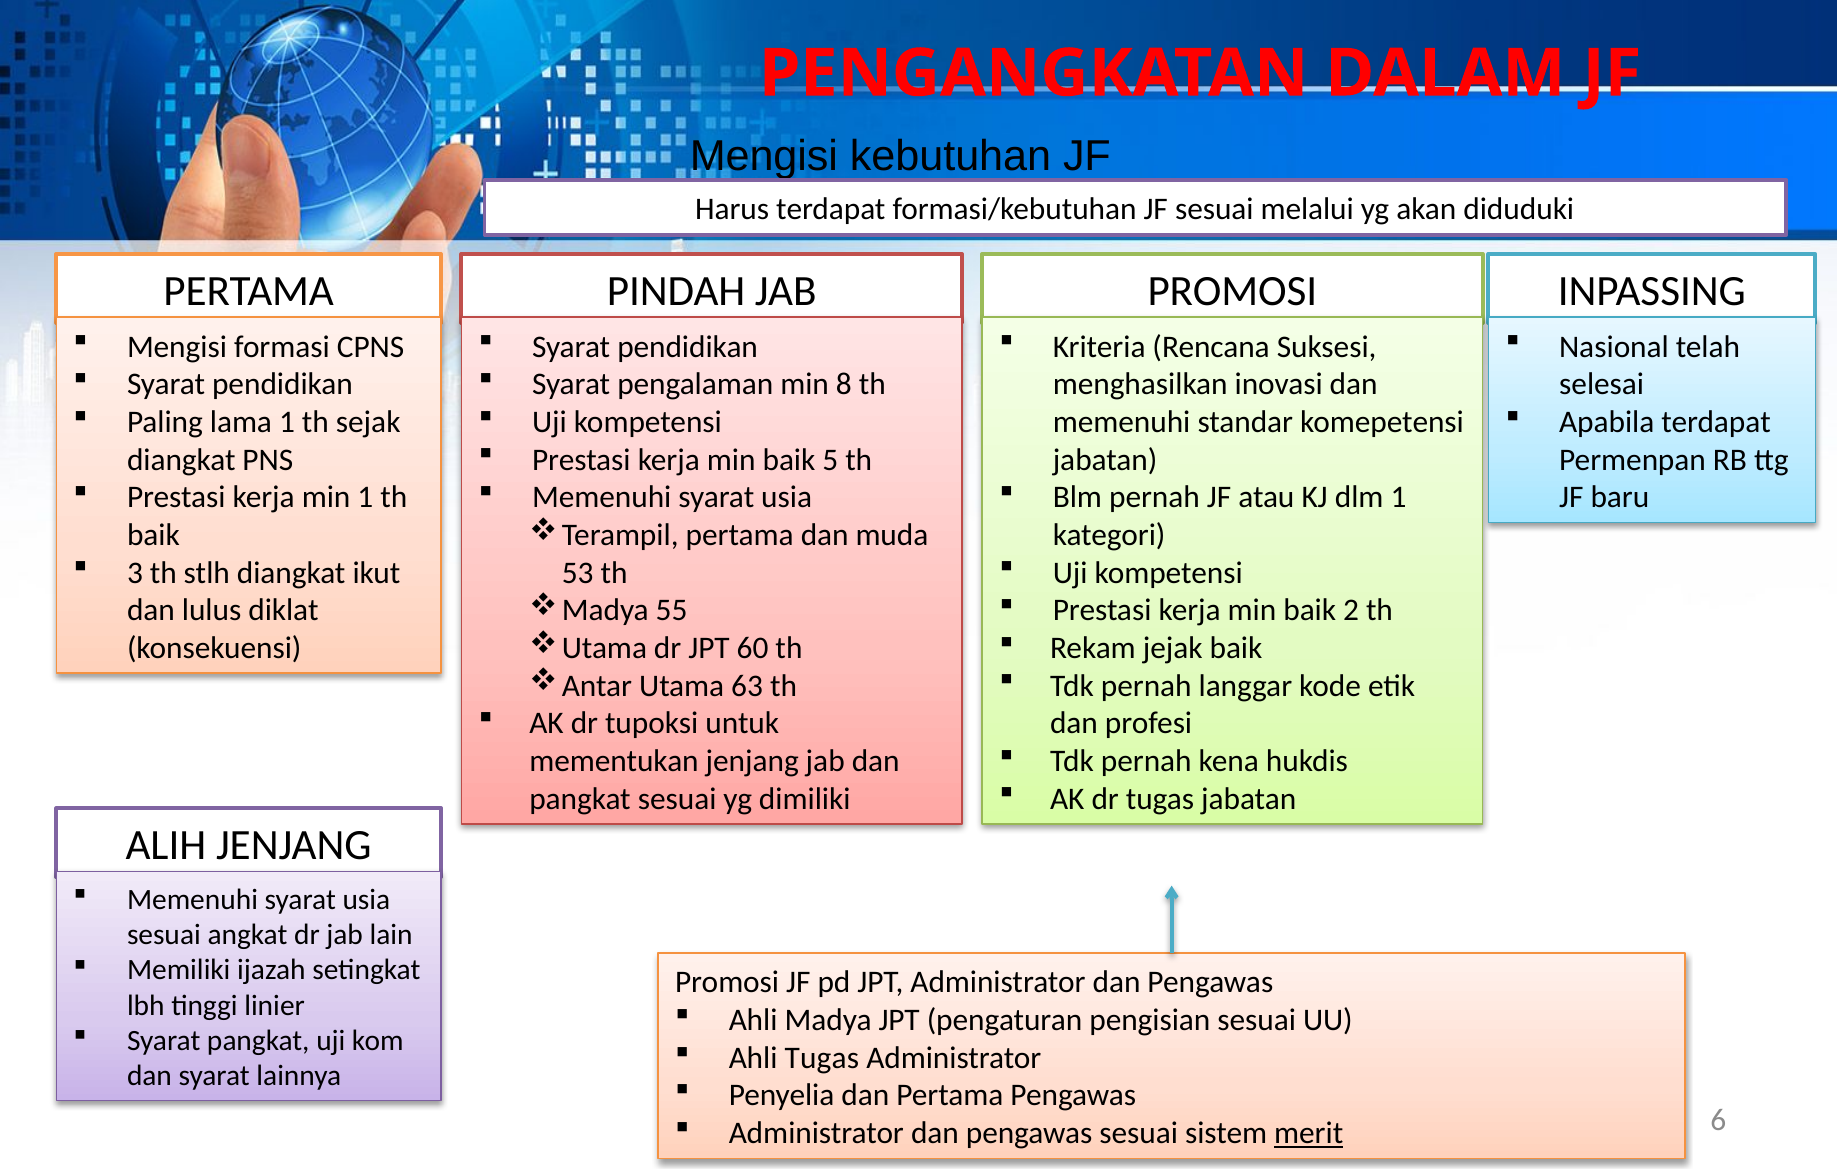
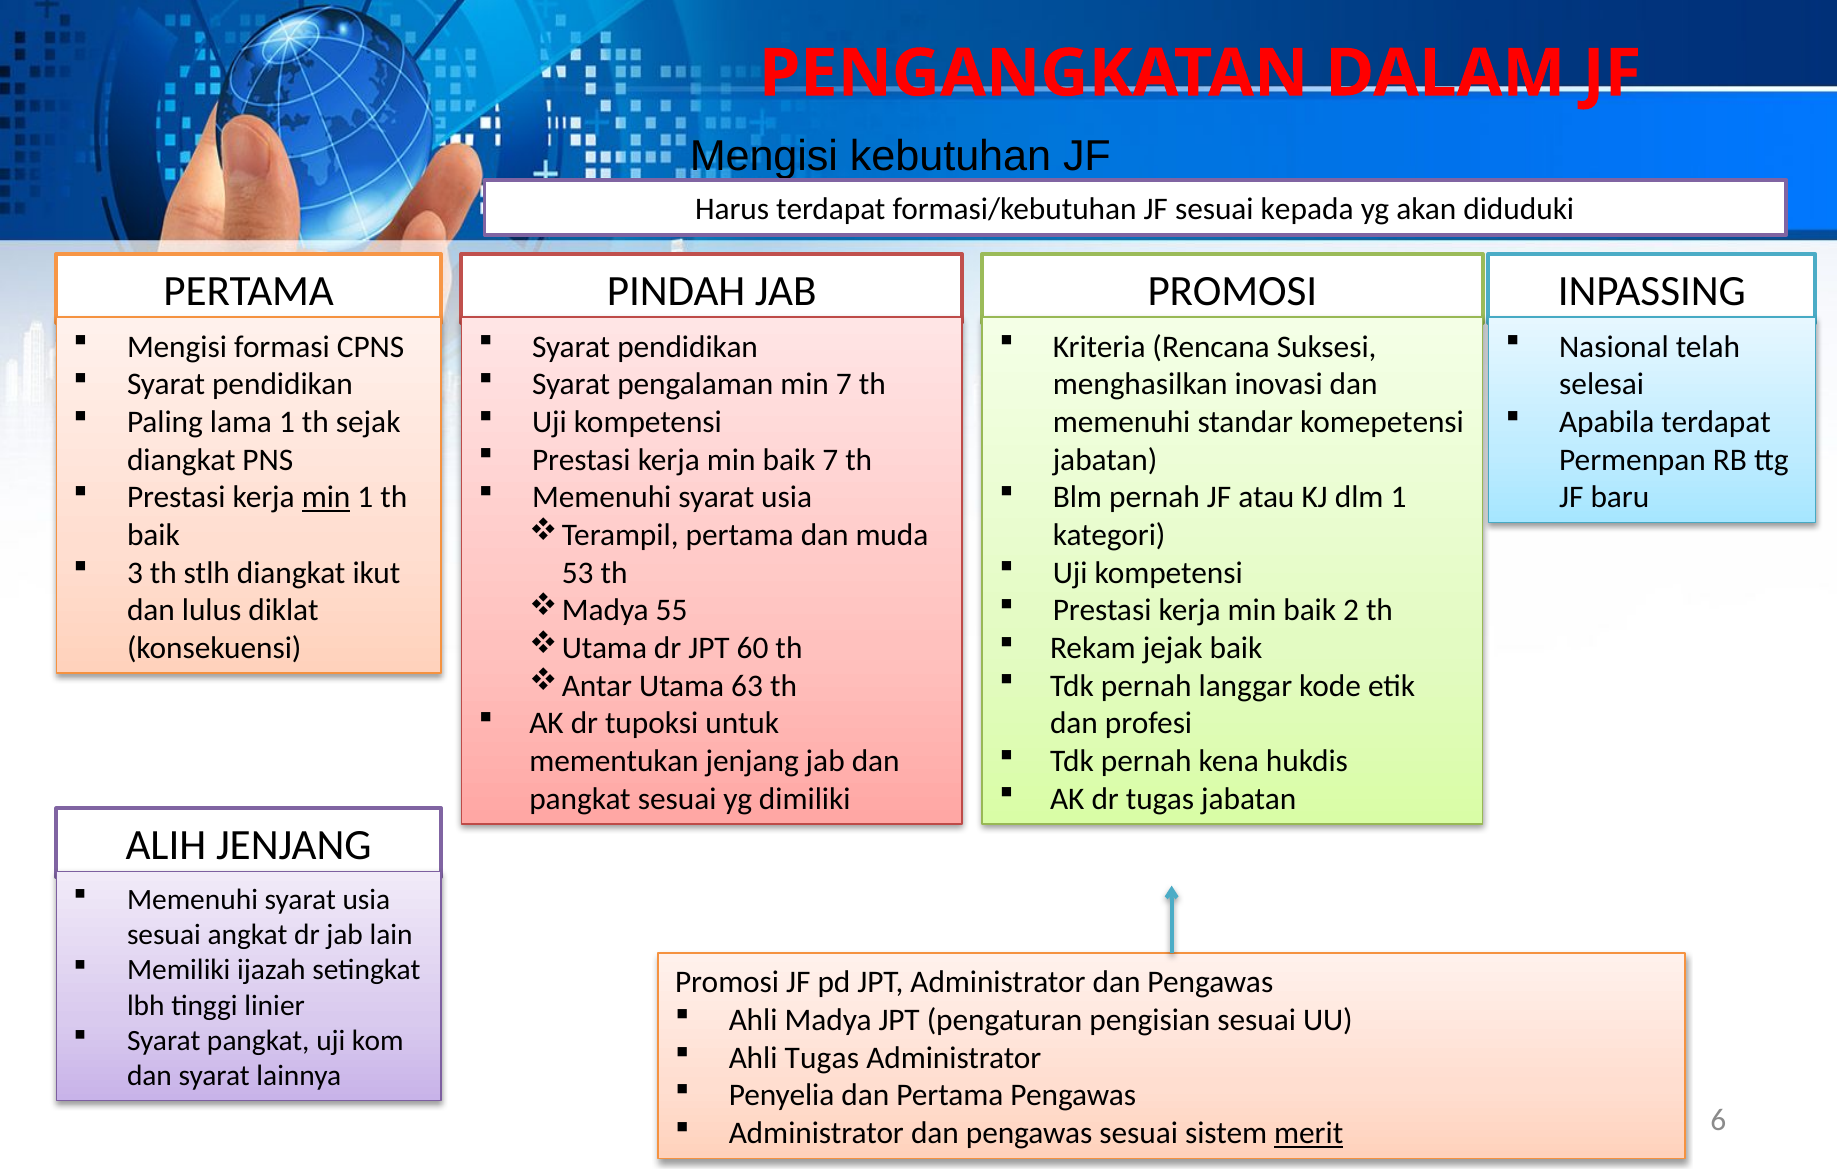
melalui: melalui -> kepada
min 8: 8 -> 7
baik 5: 5 -> 7
min at (326, 497) underline: none -> present
